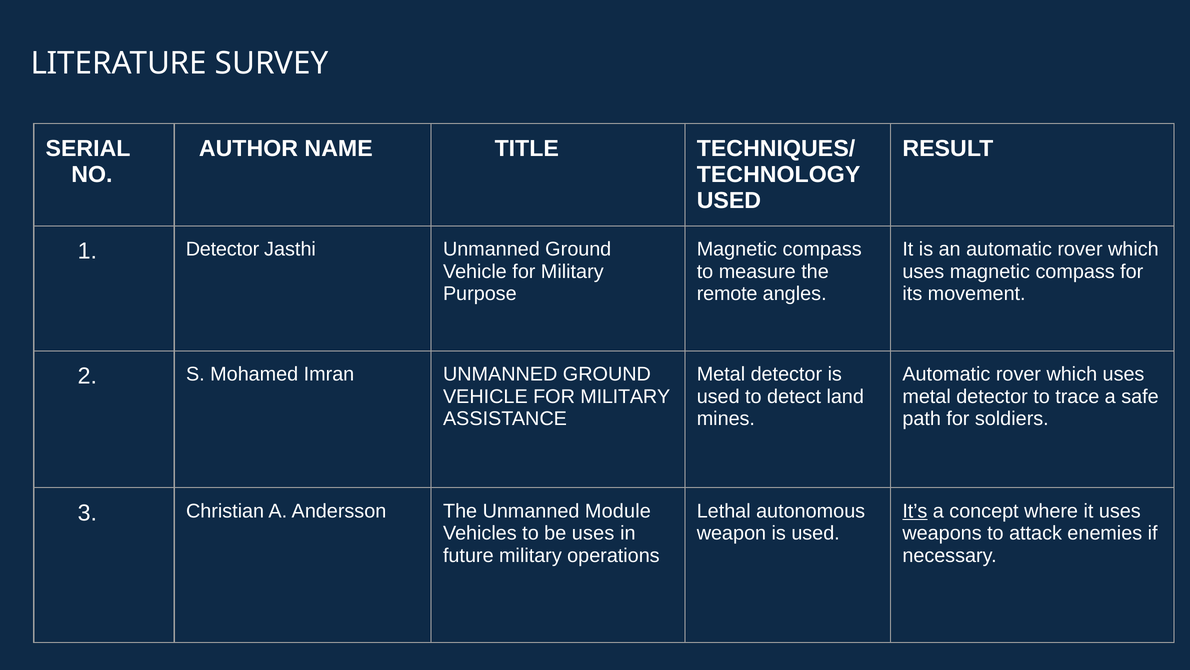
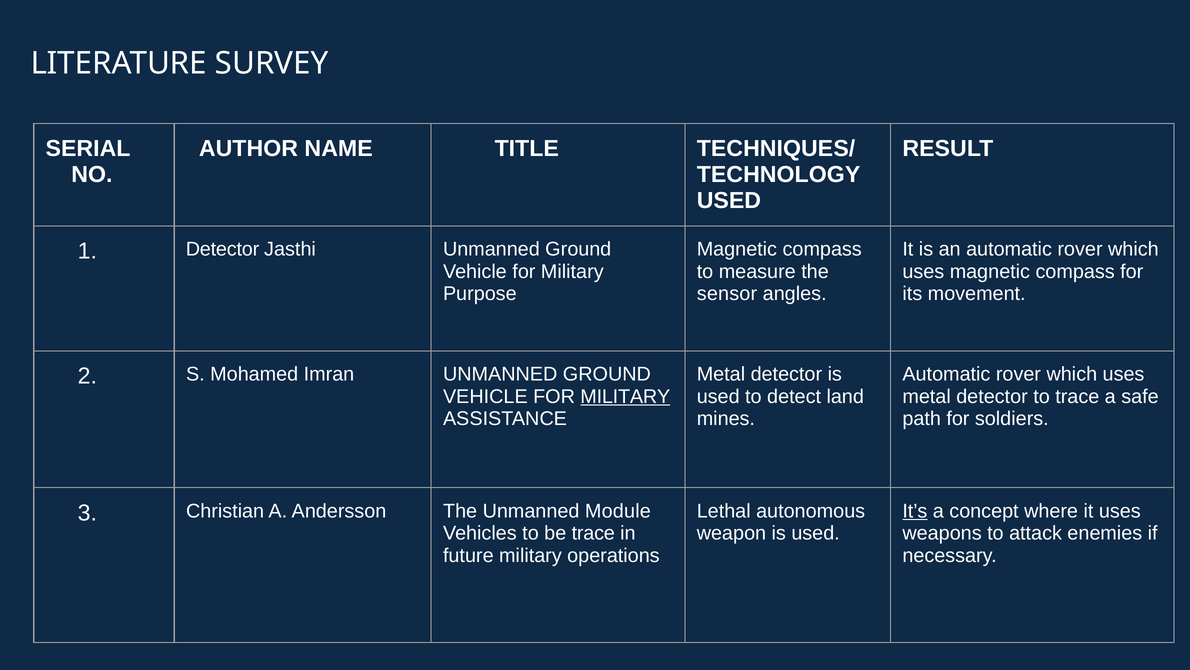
remote: remote -> sensor
MILITARY at (625, 396) underline: none -> present
be uses: uses -> trace
